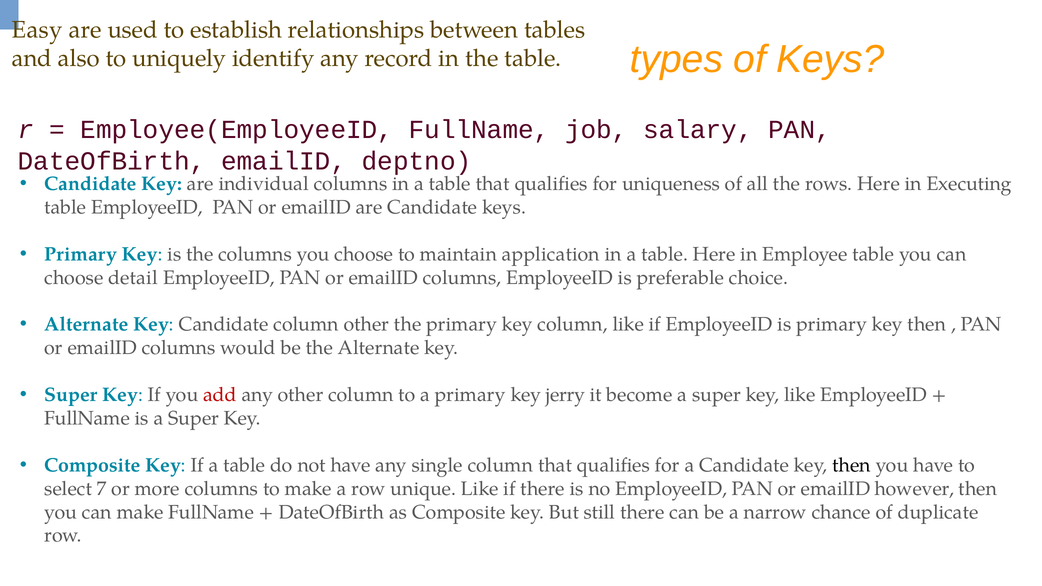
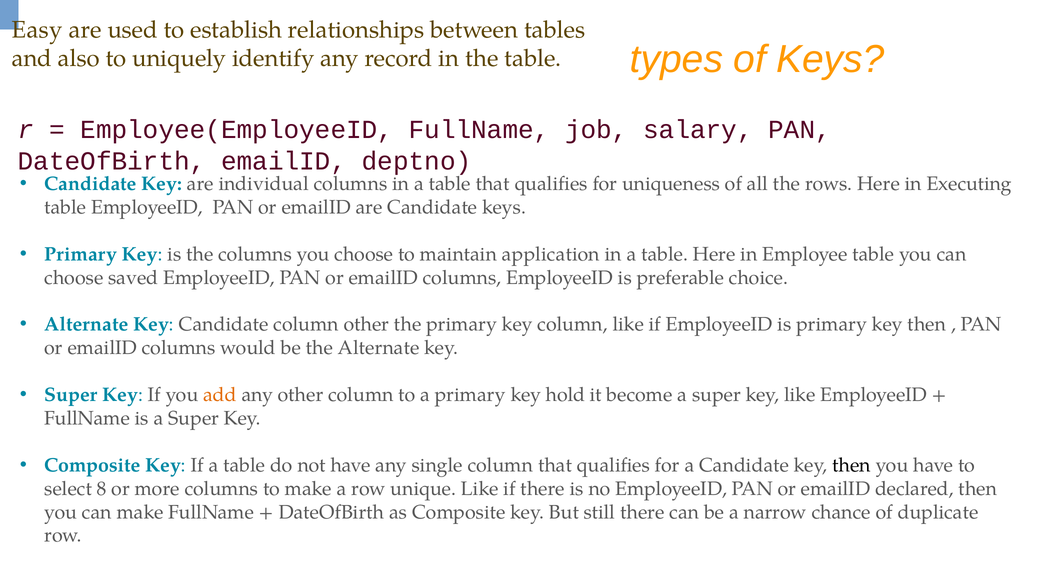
detail: detail -> saved
add colour: red -> orange
jerry: jerry -> hold
7: 7 -> 8
however: however -> declared
